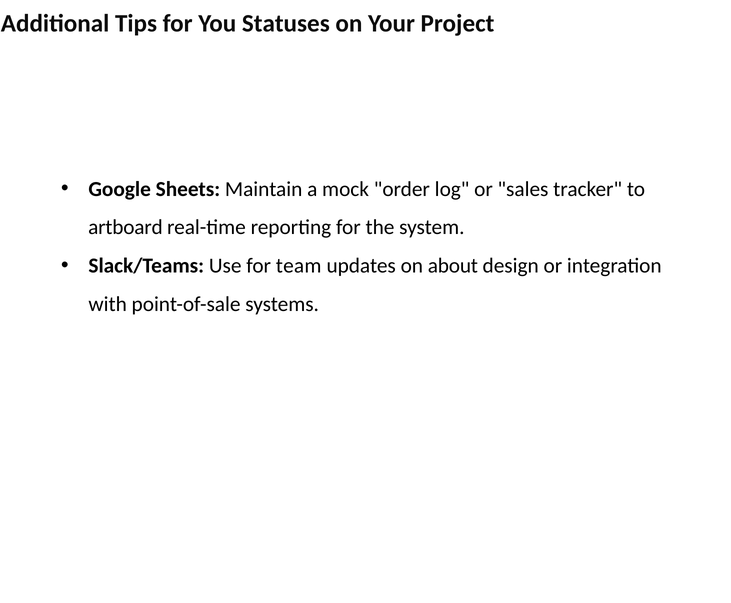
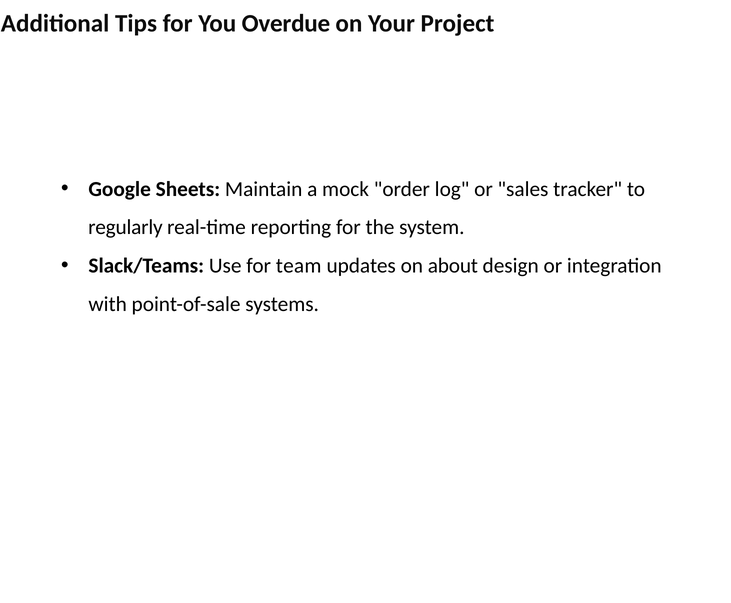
Statuses: Statuses -> Overdue
artboard: artboard -> regularly
